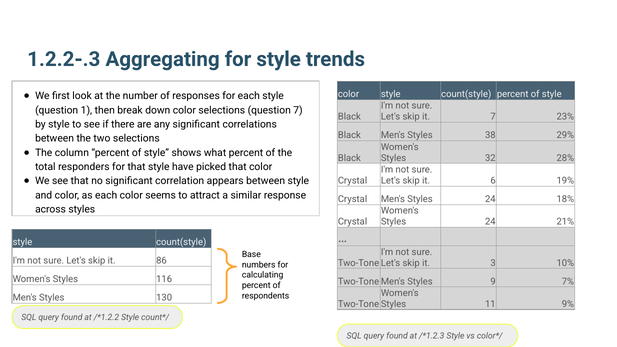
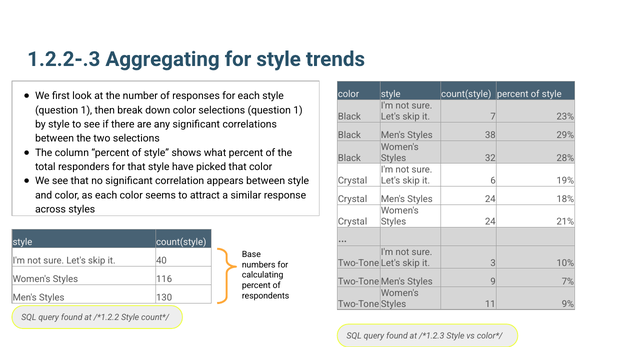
selections question 7: 7 -> 1
86: 86 -> 40
